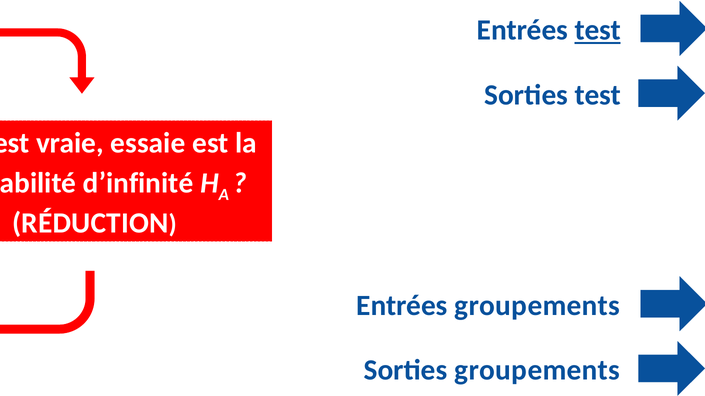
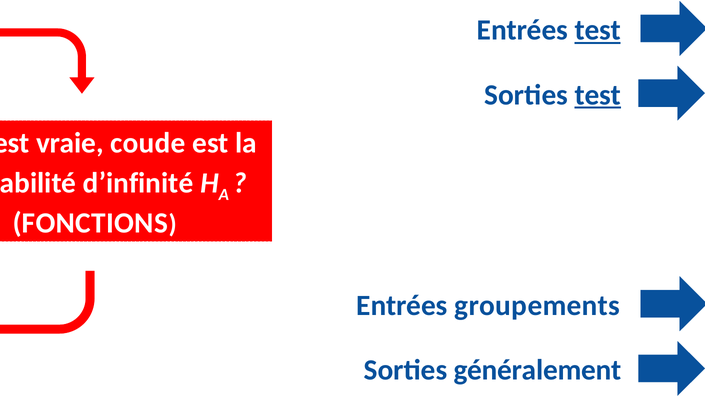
test at (598, 95) underline: none -> present
essaie: essaie -> coude
RÉDUCTION: RÉDUCTION -> FONCTIONS
Sorties groupements: groupements -> généralement
